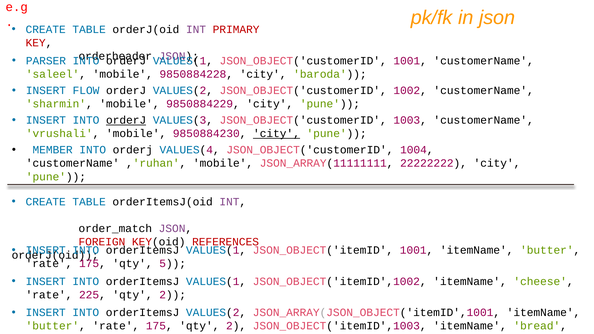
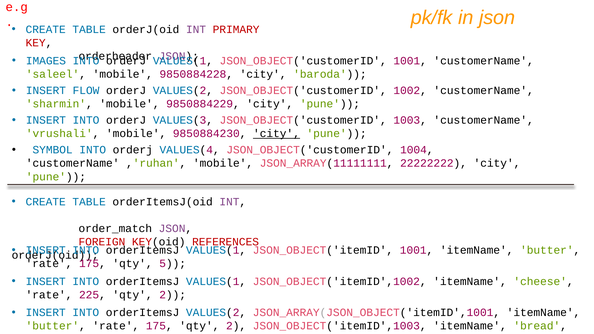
PARSER: PARSER -> IMAGES
orderJ at (126, 120) underline: present -> none
MEMBER: MEMBER -> SYMBOL
